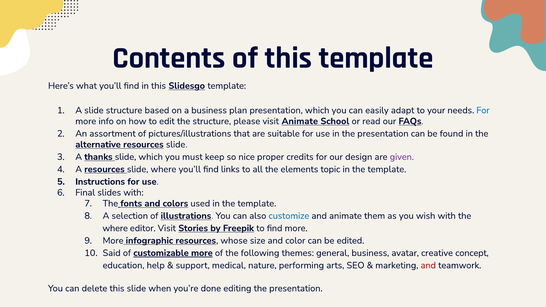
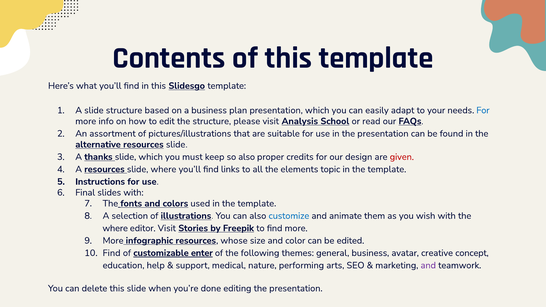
visit Animate: Animate -> Analysis
so nice: nice -> also
given colour: purple -> red
Said at (112, 253): Said -> Find
customizable more: more -> enter
and at (428, 265) colour: red -> purple
